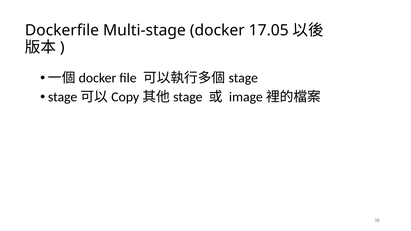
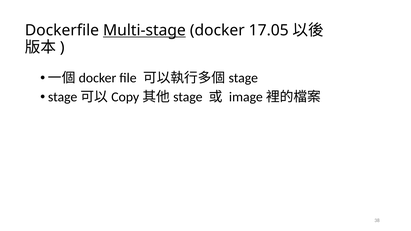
Multi-stage underline: none -> present
